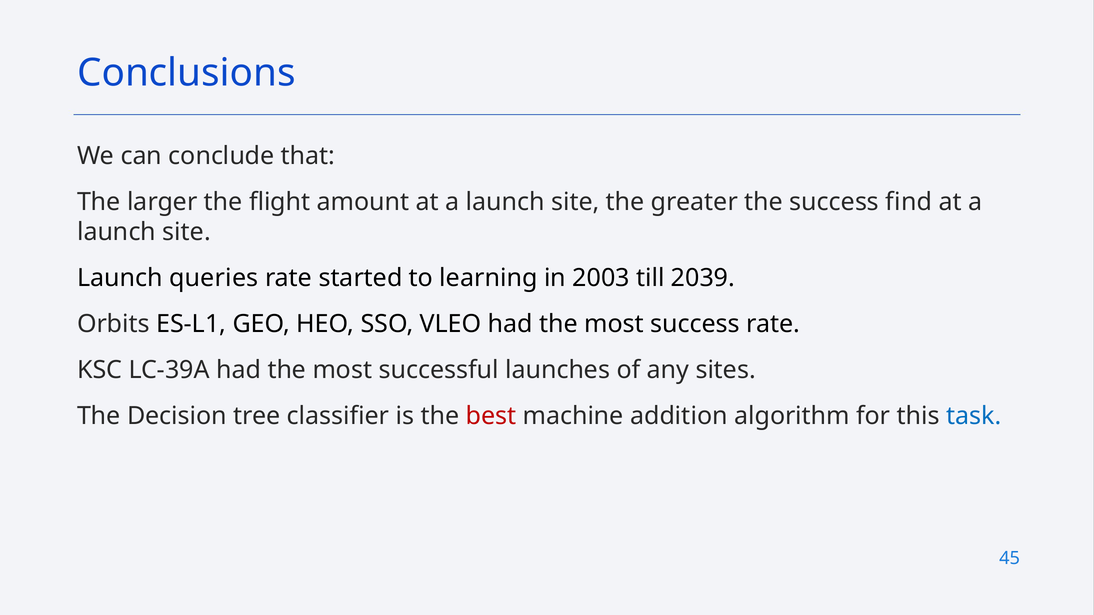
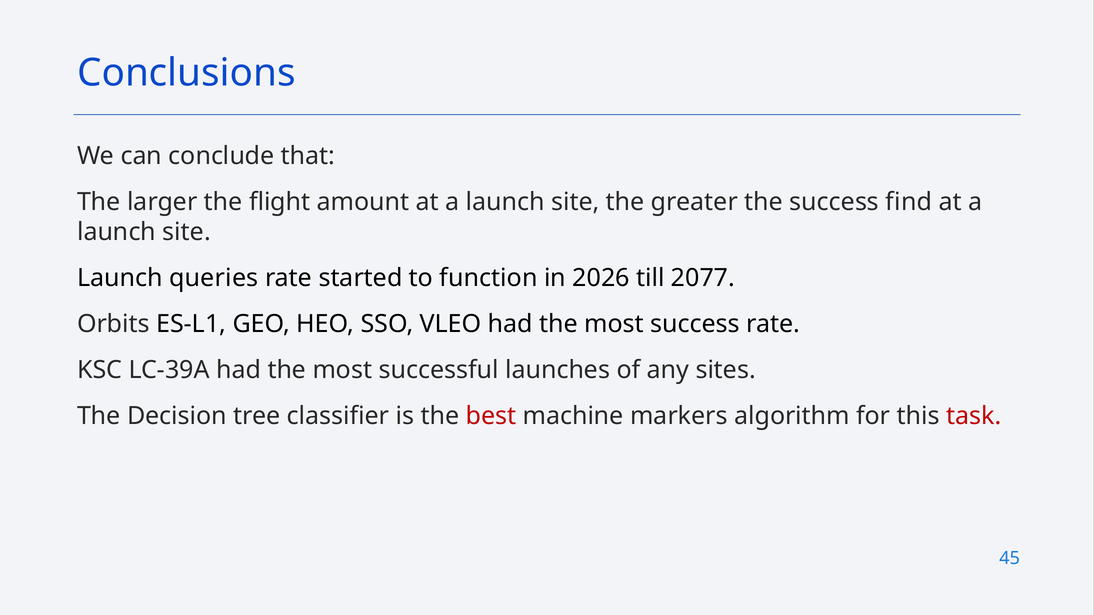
learning: learning -> function
2003: 2003 -> 2026
2039: 2039 -> 2077
addition: addition -> markers
task colour: blue -> red
